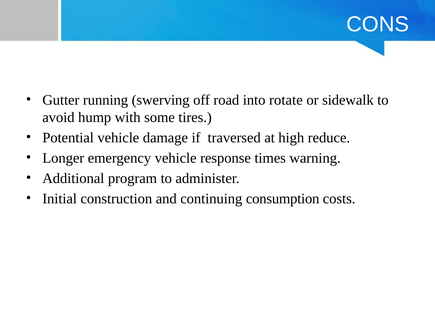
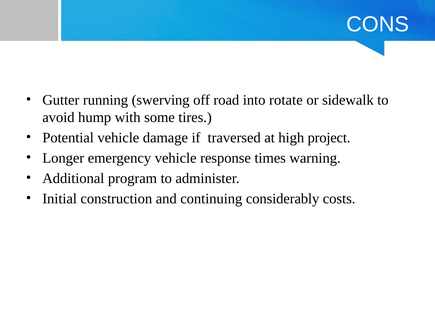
reduce: reduce -> project
consumption: consumption -> considerably
